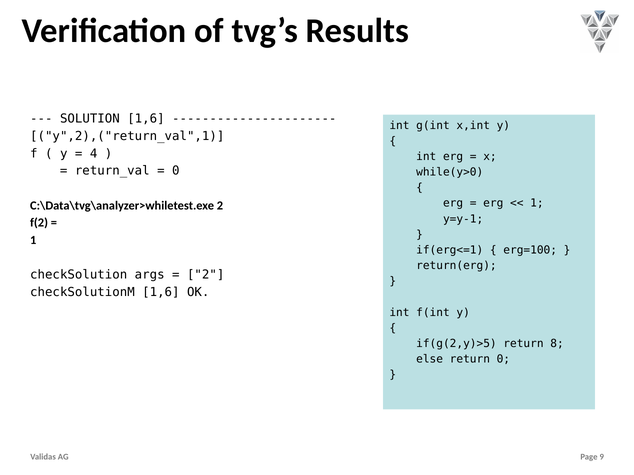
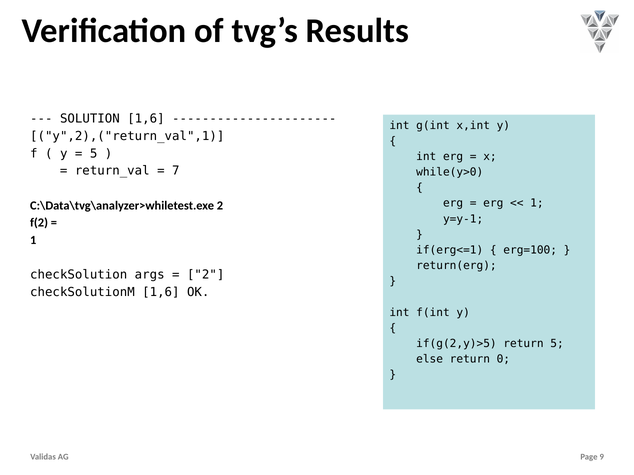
4 at (94, 154): 4 -> 5
0 at (176, 171): 0 -> 7
return 8: 8 -> 5
